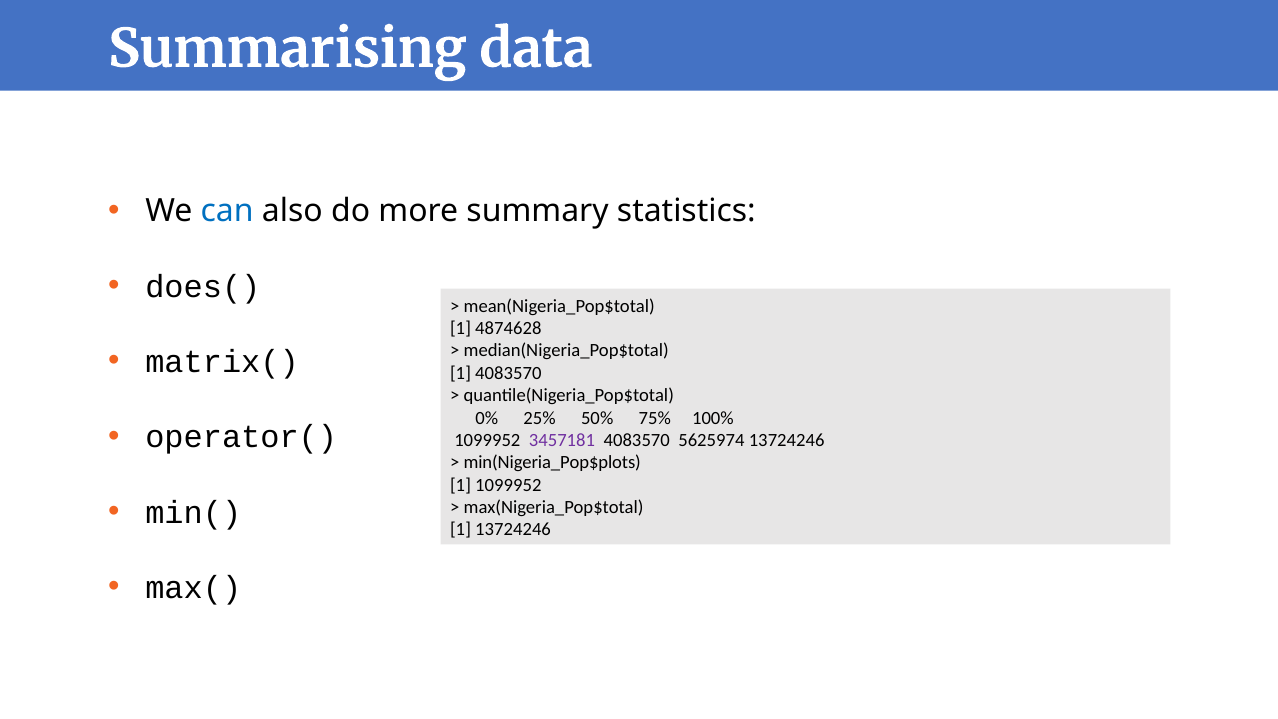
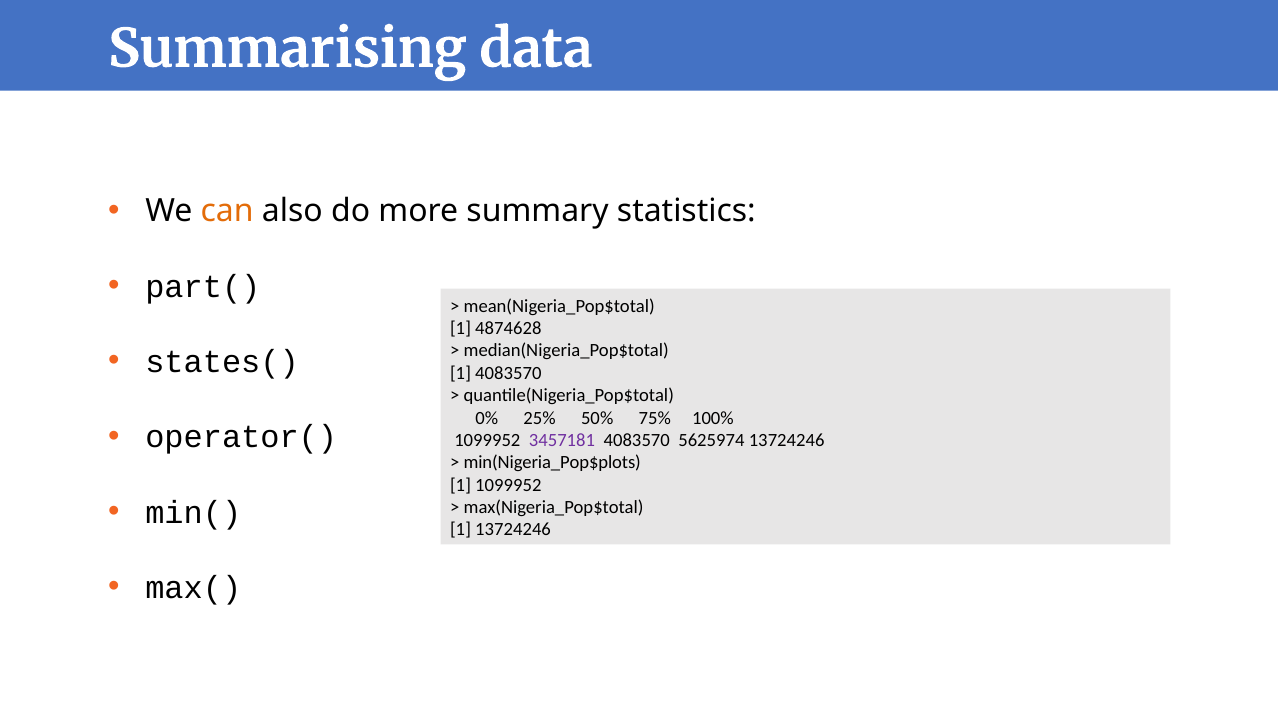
can colour: blue -> orange
does(: does( -> part(
matrix(: matrix( -> states(
